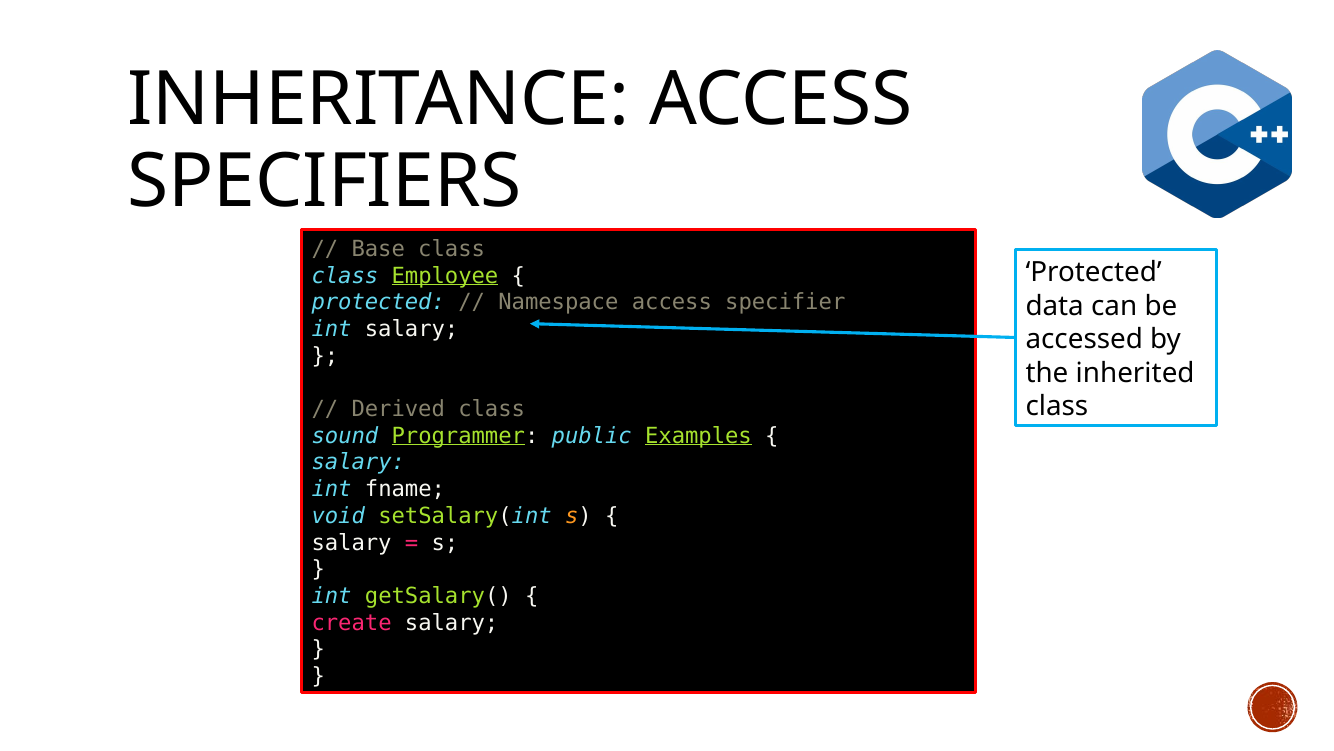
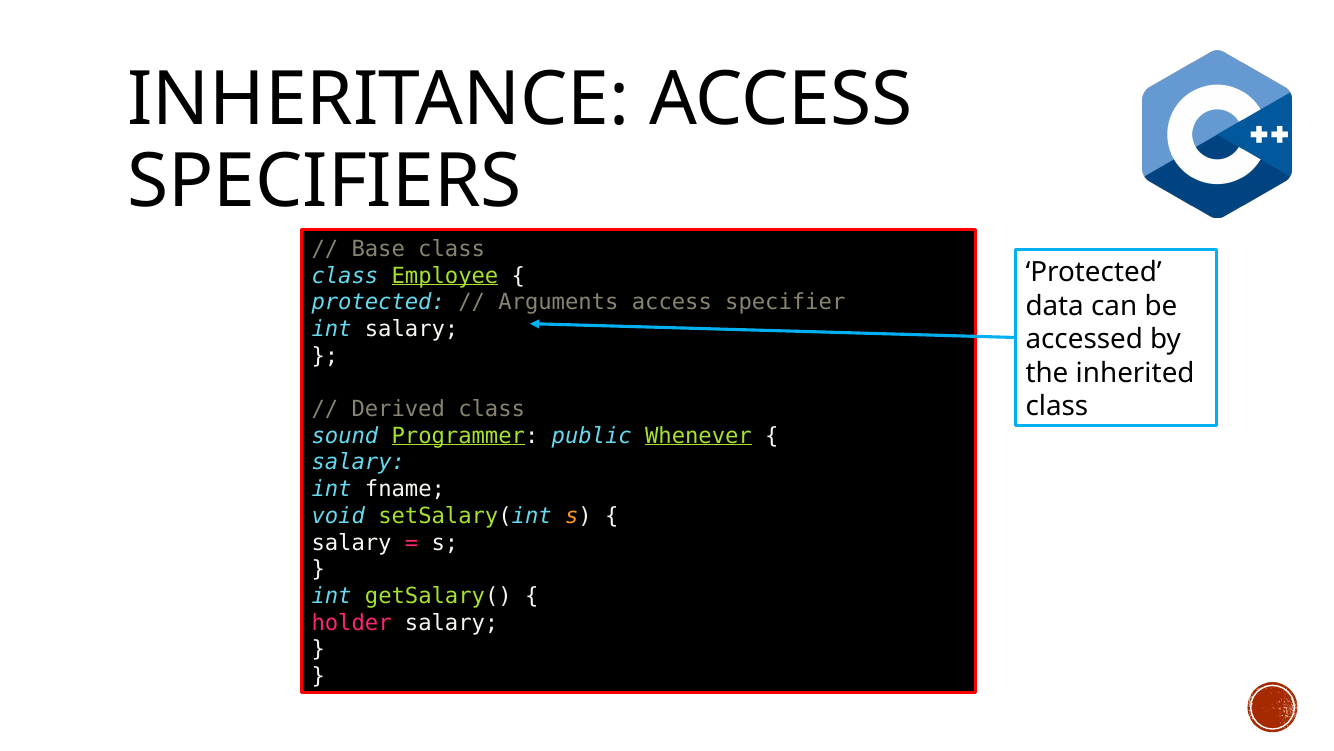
Namespace: Namespace -> Arguments
Examples: Examples -> Whenever
create: create -> holder
